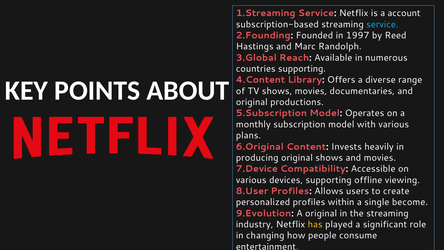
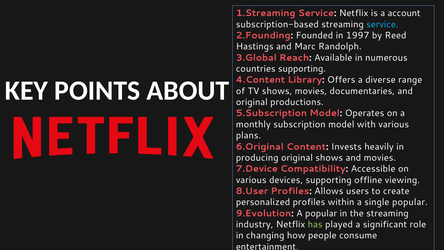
single become: become -> popular
A original: original -> popular
has colour: yellow -> light green
